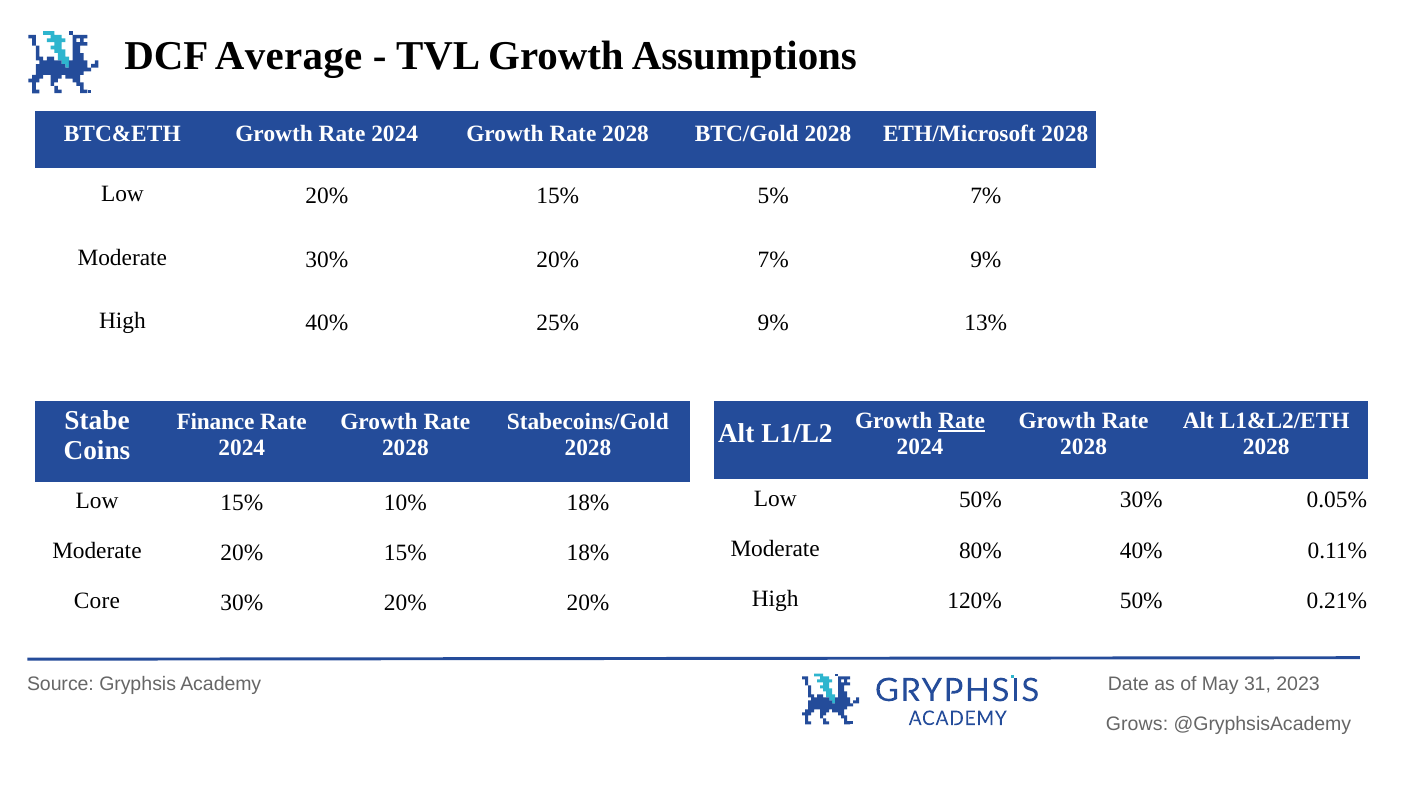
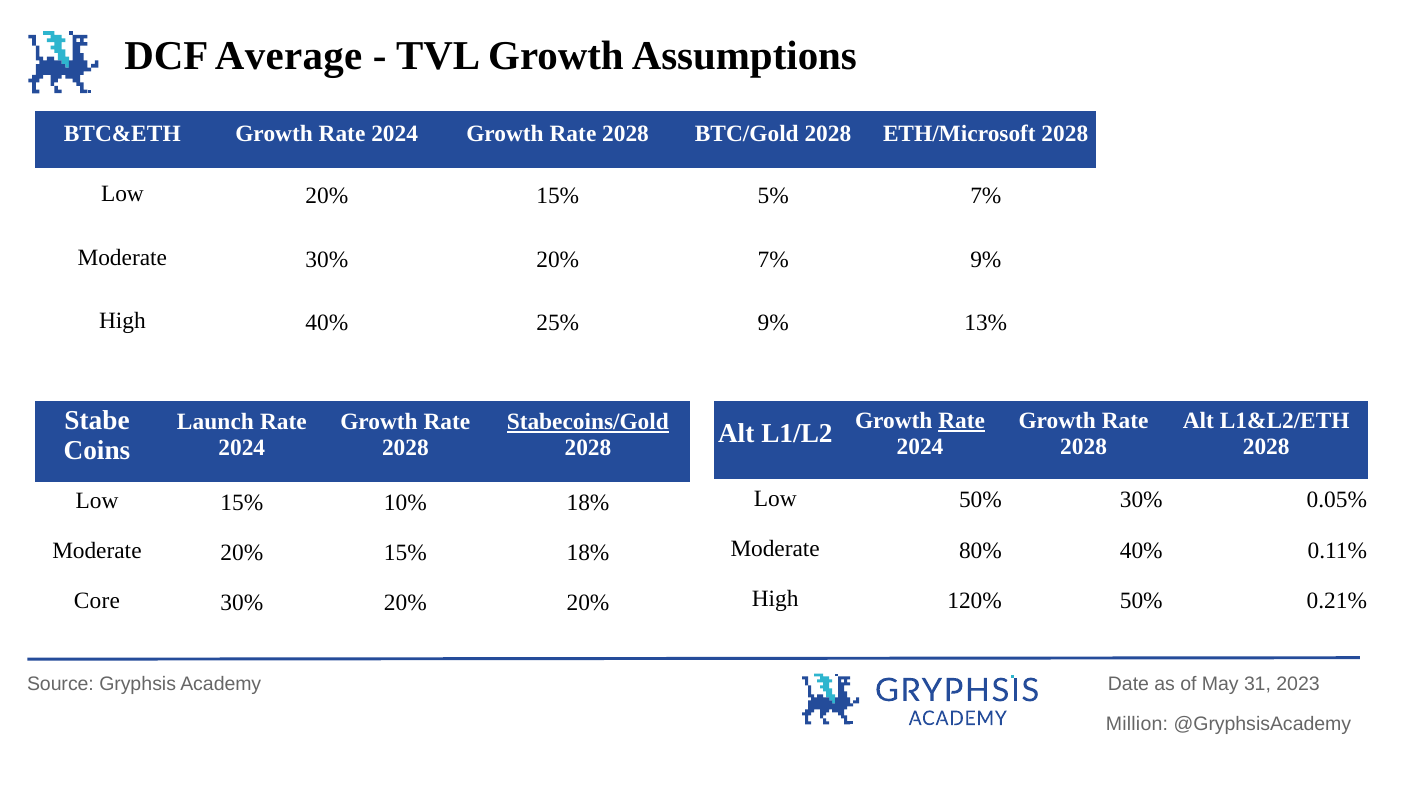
Finance: Finance -> Launch
Stabecoins/Gold underline: none -> present
Grows: Grows -> Million
